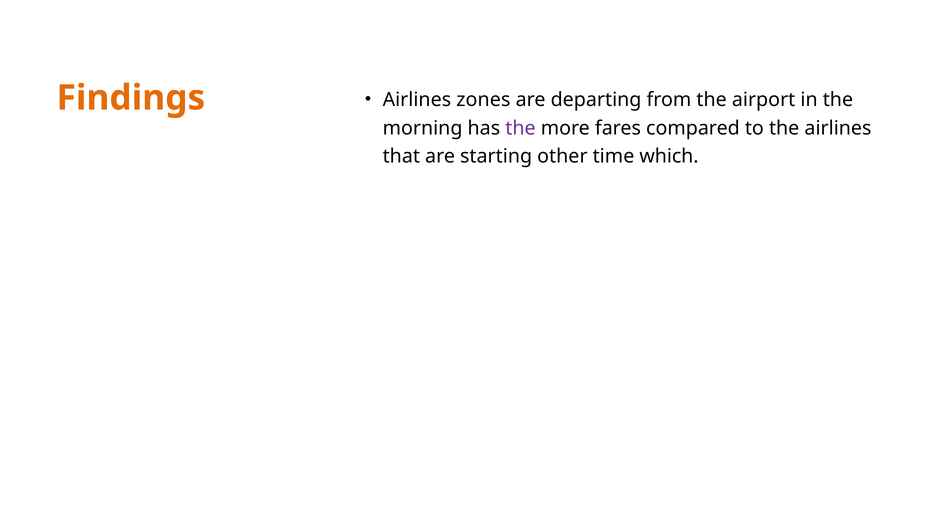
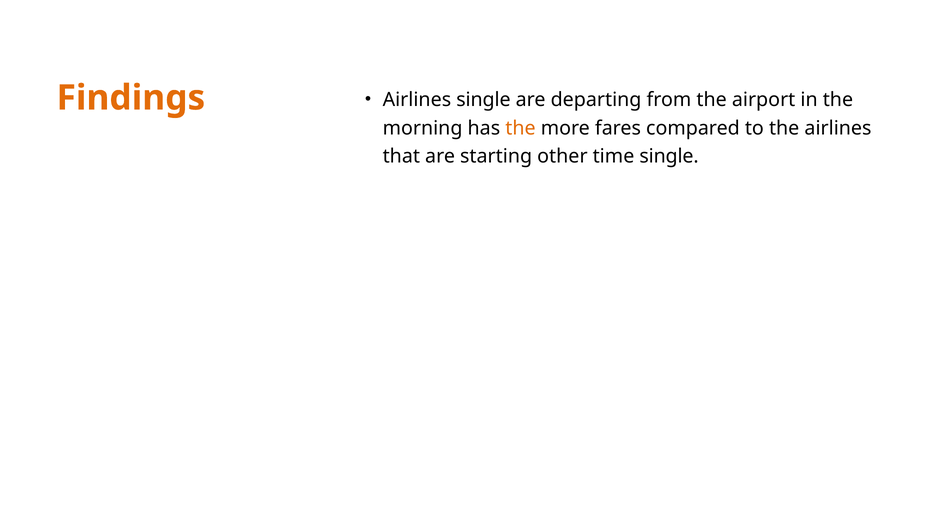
Airlines zones: zones -> single
the at (520, 128) colour: purple -> orange
time which: which -> single
